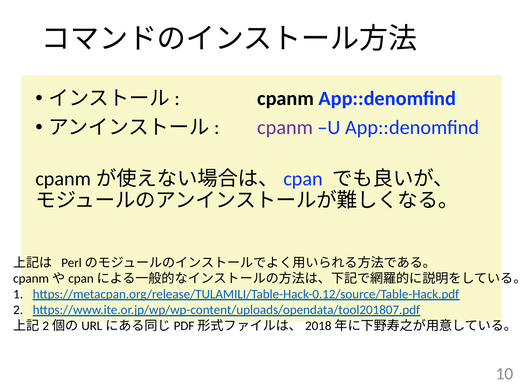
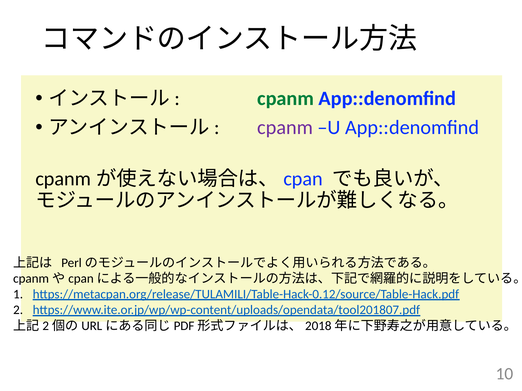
cpanm at (286, 99) colour: black -> green
